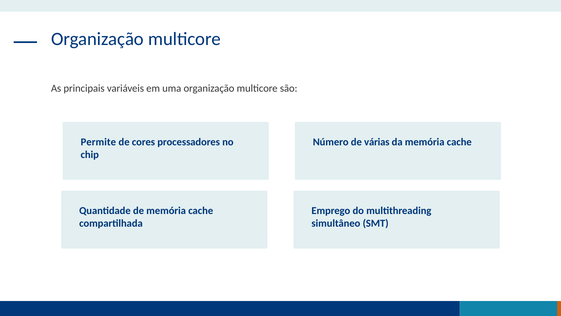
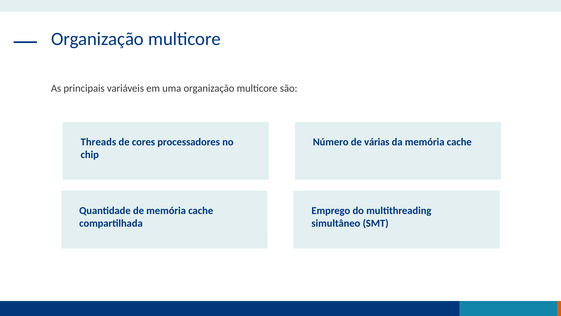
Permite: Permite -> Threads
